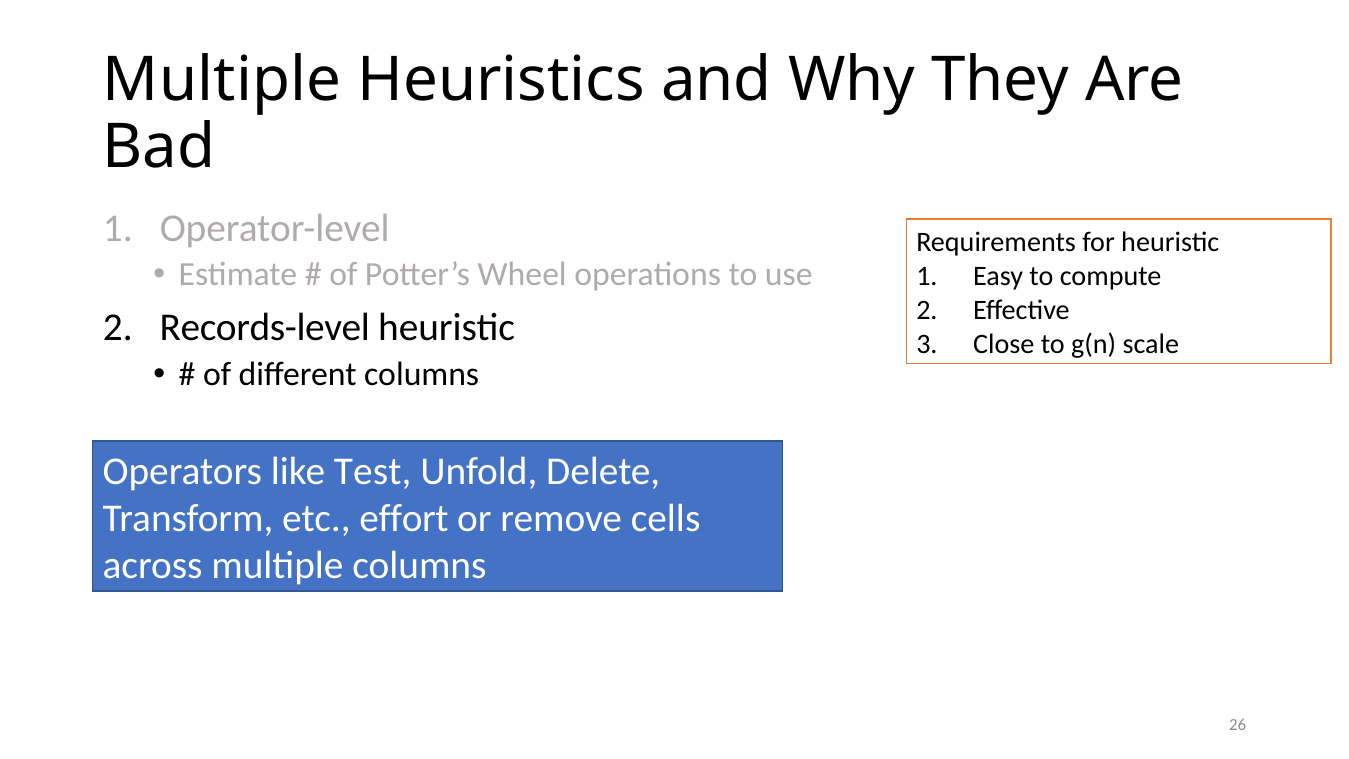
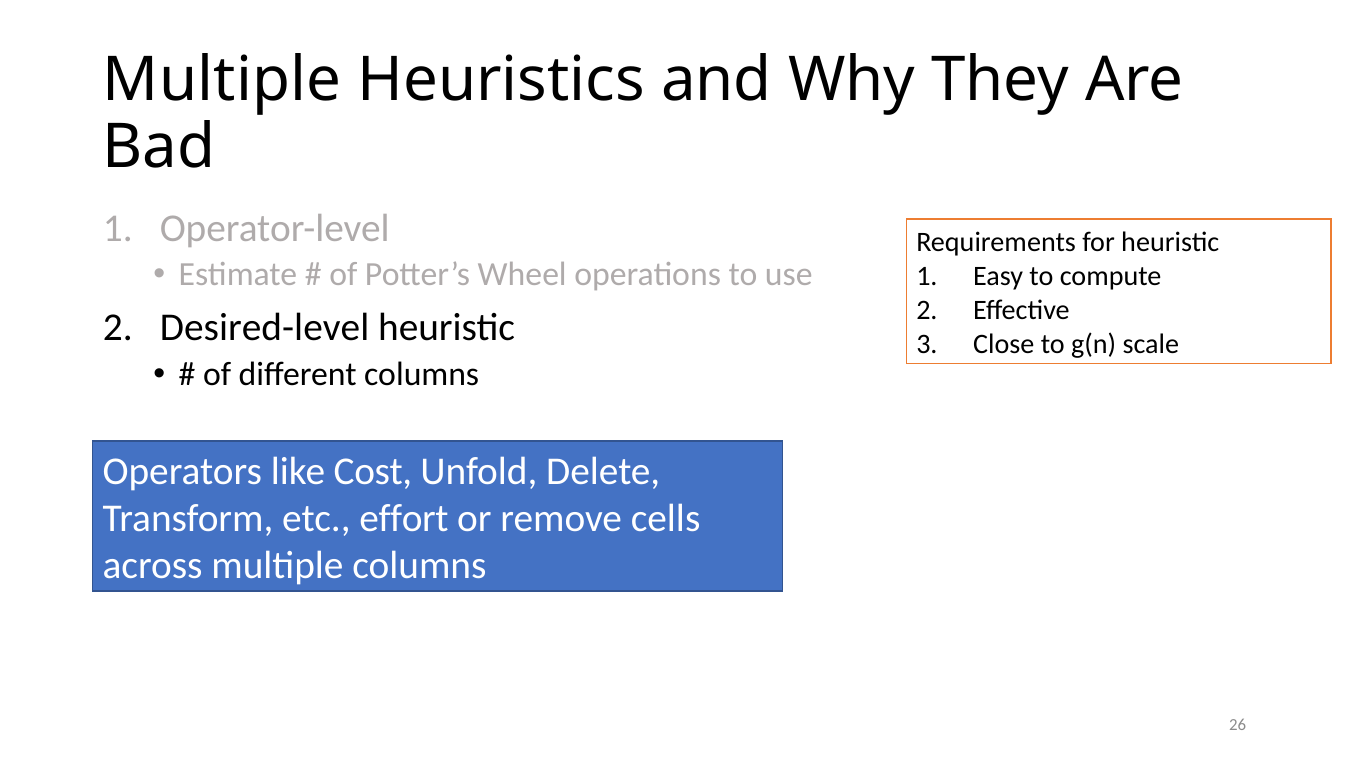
Records-level: Records-level -> Desired-level
Test: Test -> Cost
